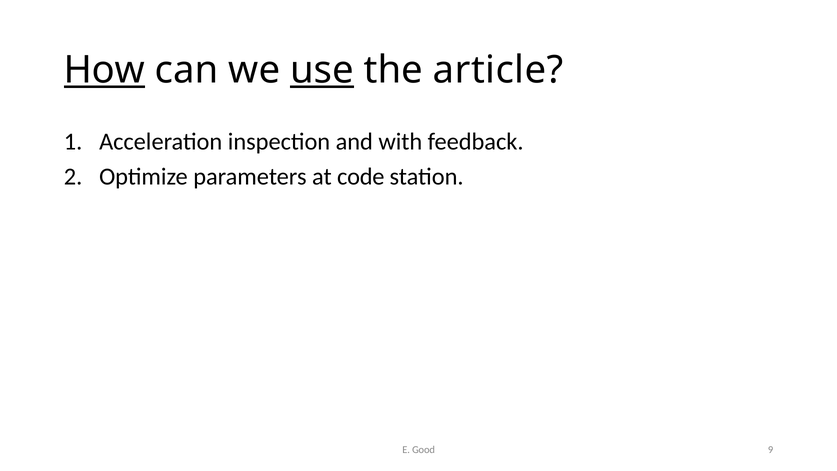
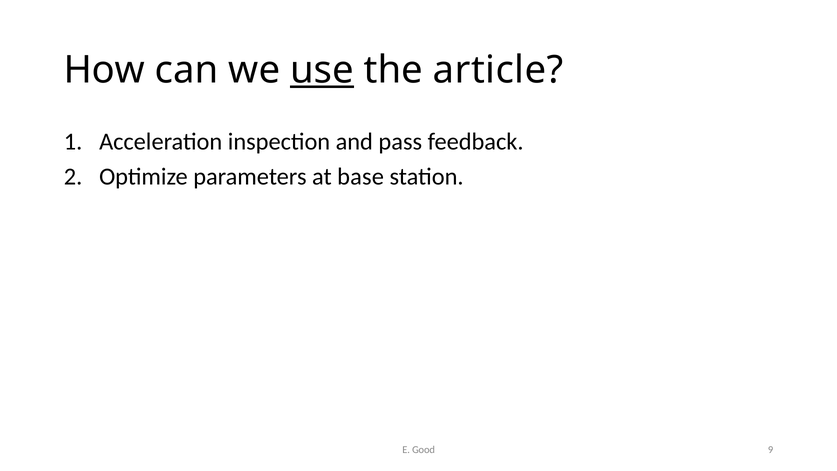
How underline: present -> none
with: with -> pass
code: code -> base
